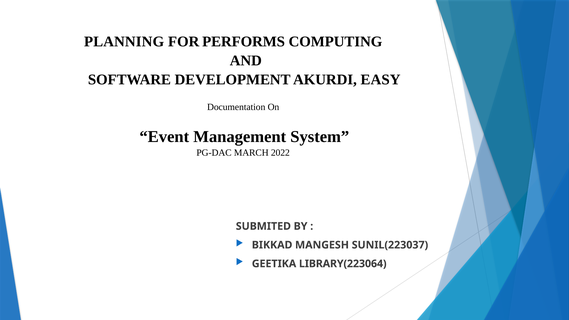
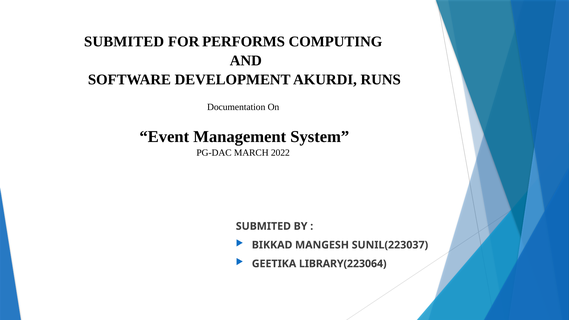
PLANNING at (124, 42): PLANNING -> SUBMITED
EASY: EASY -> RUNS
